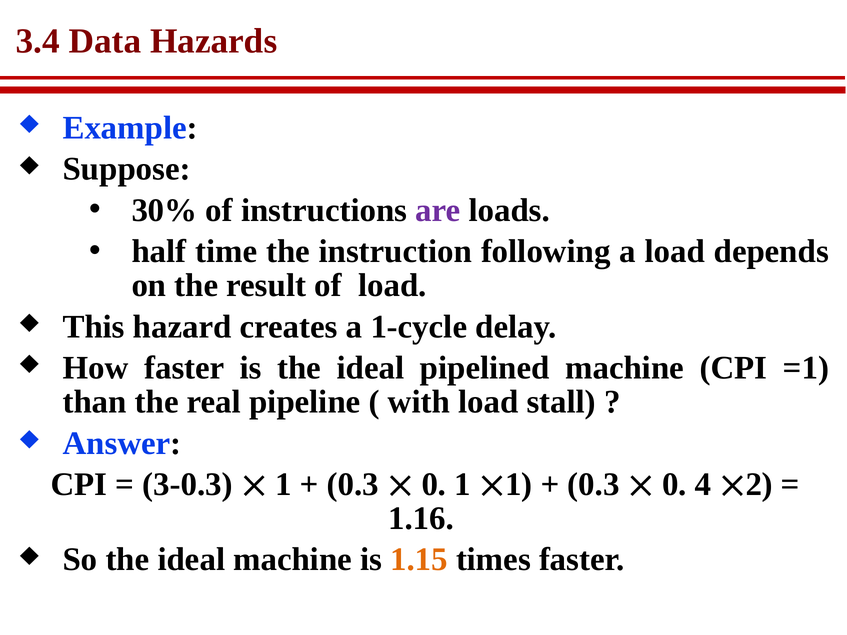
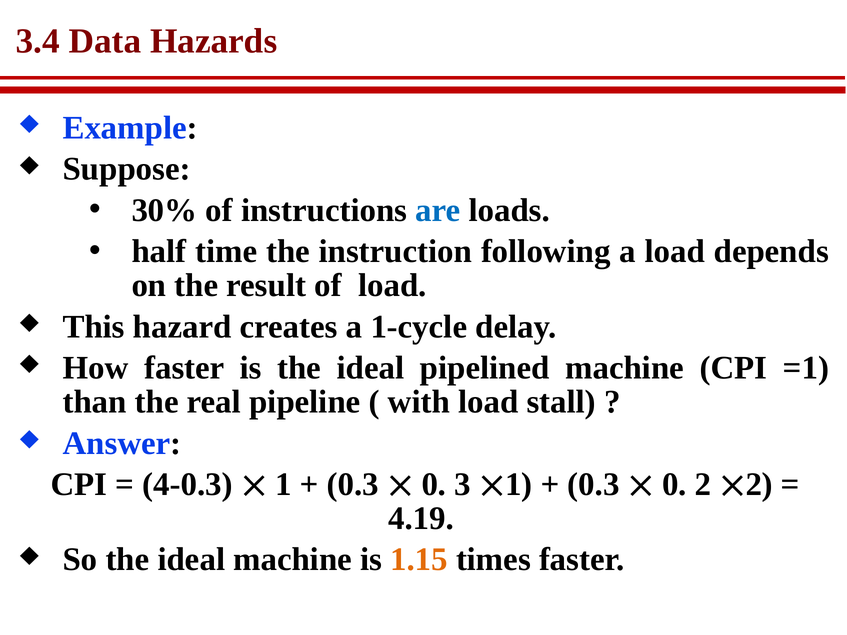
are colour: purple -> blue
3-0.3: 3-0.3 -> 4-0.3
0 1: 1 -> 3
0 4: 4 -> 2
1.16: 1.16 -> 4.19
